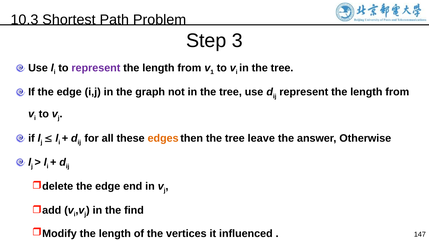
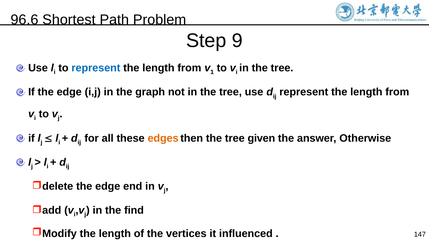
10.3: 10.3 -> 96.6
3: 3 -> 9
represent at (96, 68) colour: purple -> blue
leave: leave -> given
